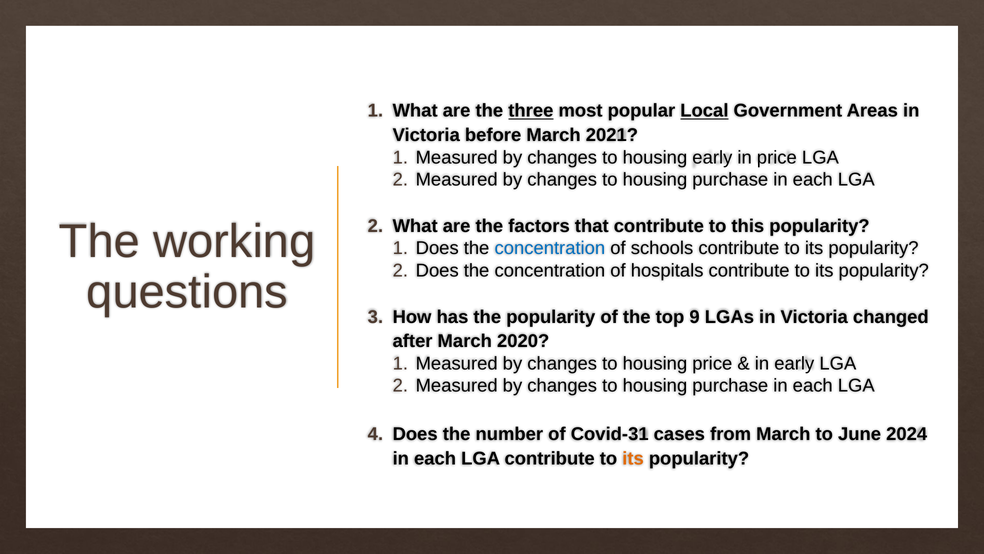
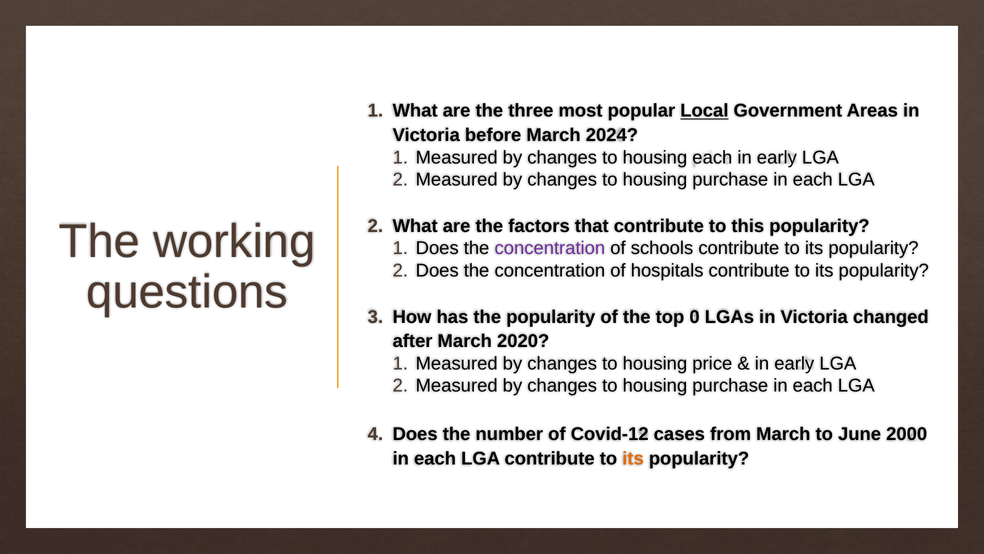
three underline: present -> none
2021: 2021 -> 2024
housing early: early -> each
price at (777, 157): price -> early
concentration at (550, 248) colour: blue -> purple
9: 9 -> 0
Covid-31: Covid-31 -> Covid-12
2024: 2024 -> 2000
